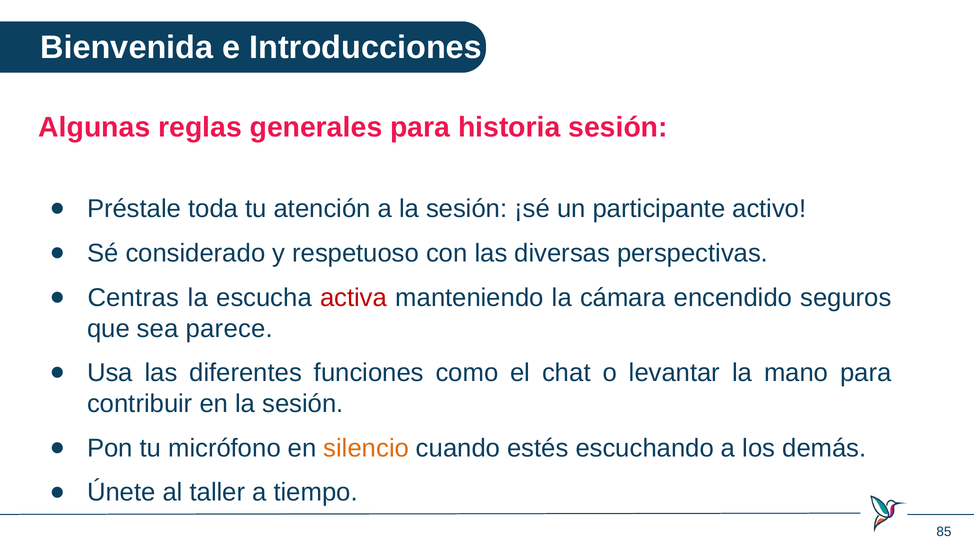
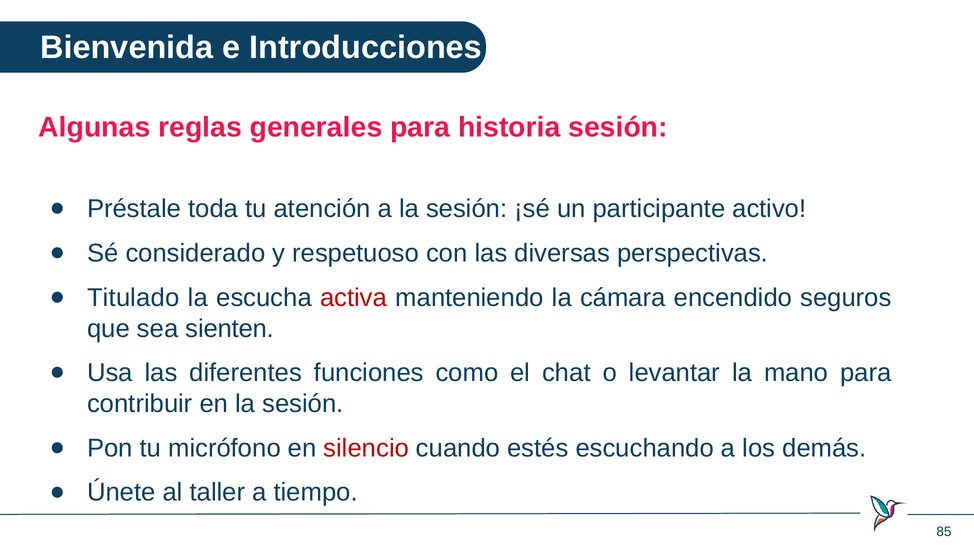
Centras: Centras -> Titulado
parece: parece -> sienten
silencio colour: orange -> red
